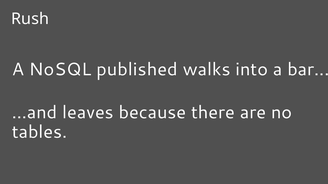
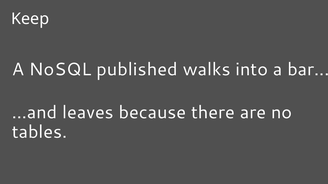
Rush: Rush -> Keep
